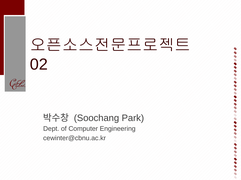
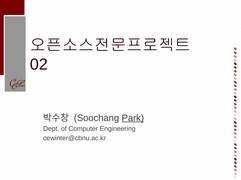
Park underline: none -> present
